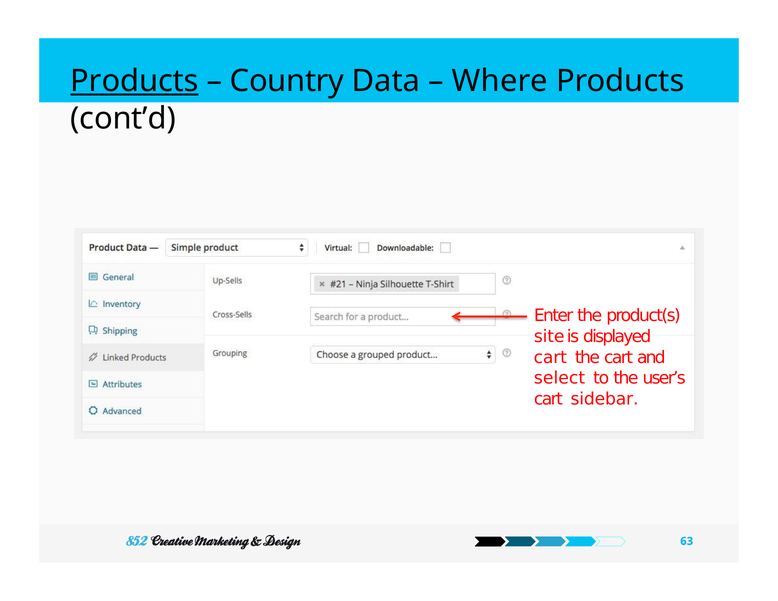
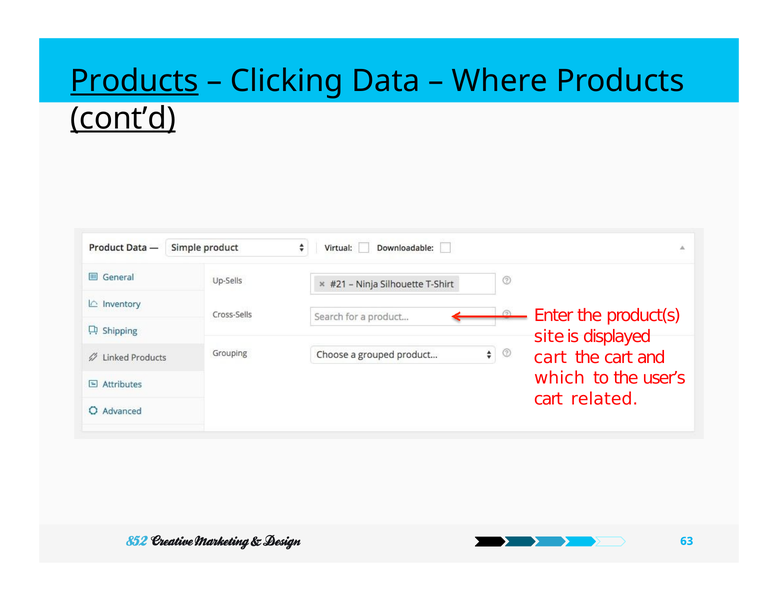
Country: Country -> Clicking
cont’d underline: none -> present
select: select -> which
sidebar: sidebar -> related
